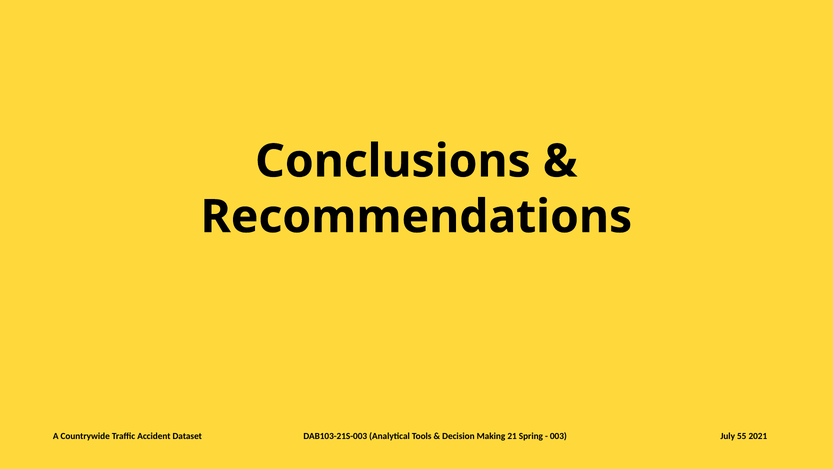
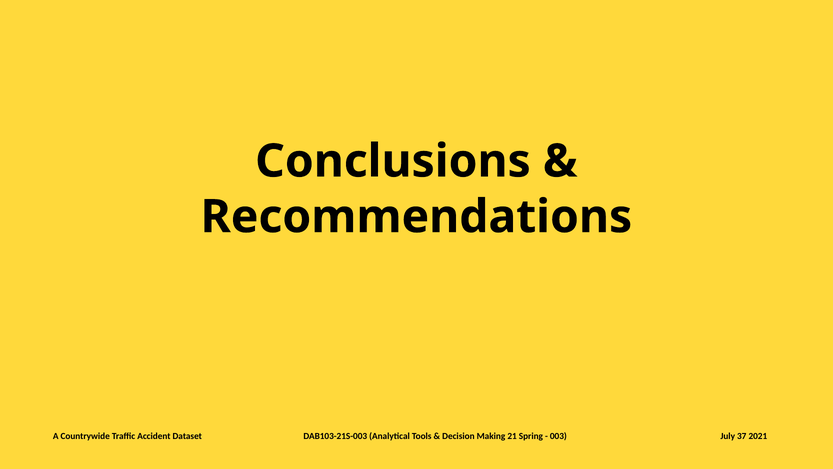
55: 55 -> 37
